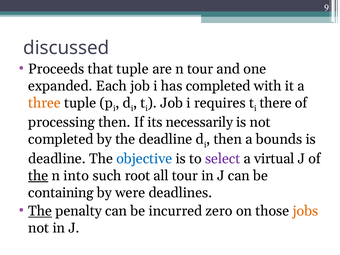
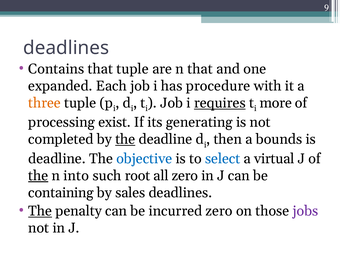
discussed at (66, 48): discussed -> deadlines
Proceeds: Proceeds -> Contains
n tour: tour -> that
has completed: completed -> procedure
requires underline: none -> present
there: there -> more
processing then: then -> exist
necessarily: necessarily -> generating
the at (125, 139) underline: none -> present
select colour: purple -> blue
all tour: tour -> zero
were: were -> sales
jobs colour: orange -> purple
